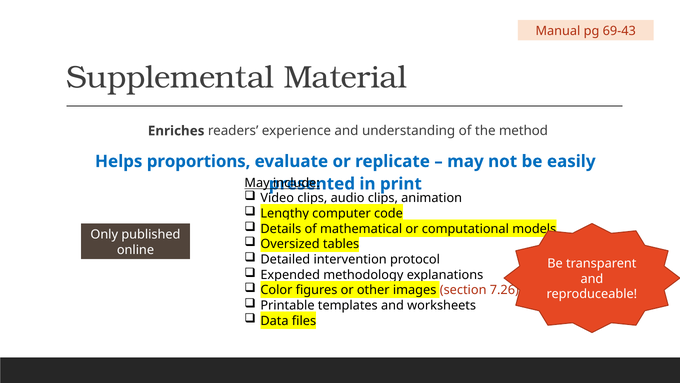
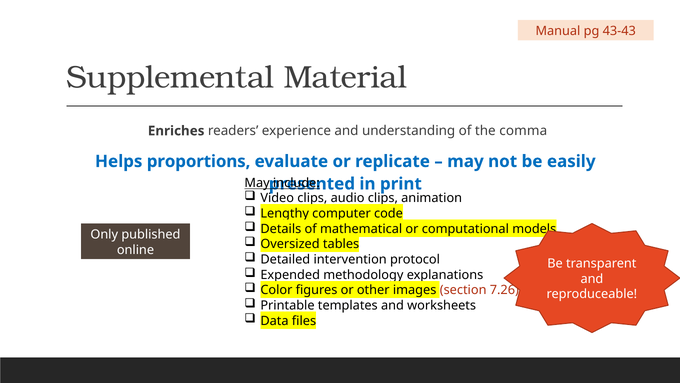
69-43: 69-43 -> 43-43
method: method -> comma
